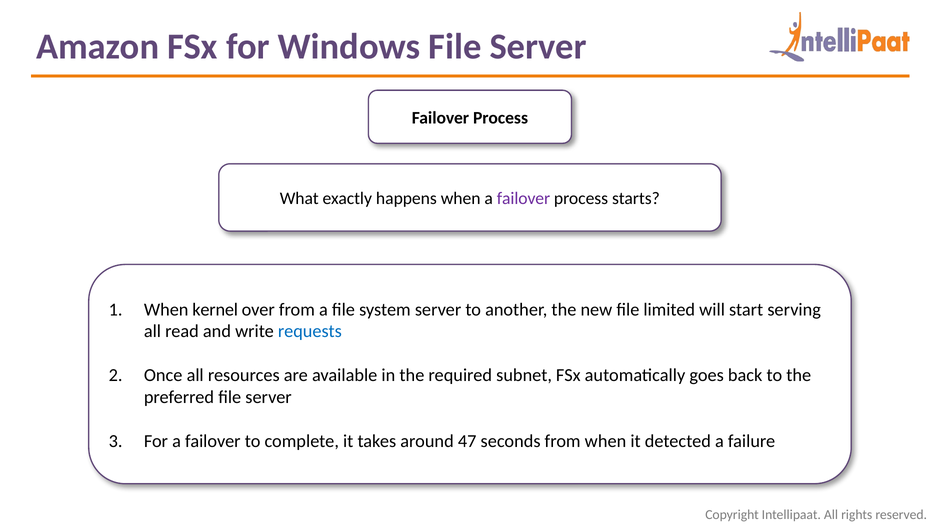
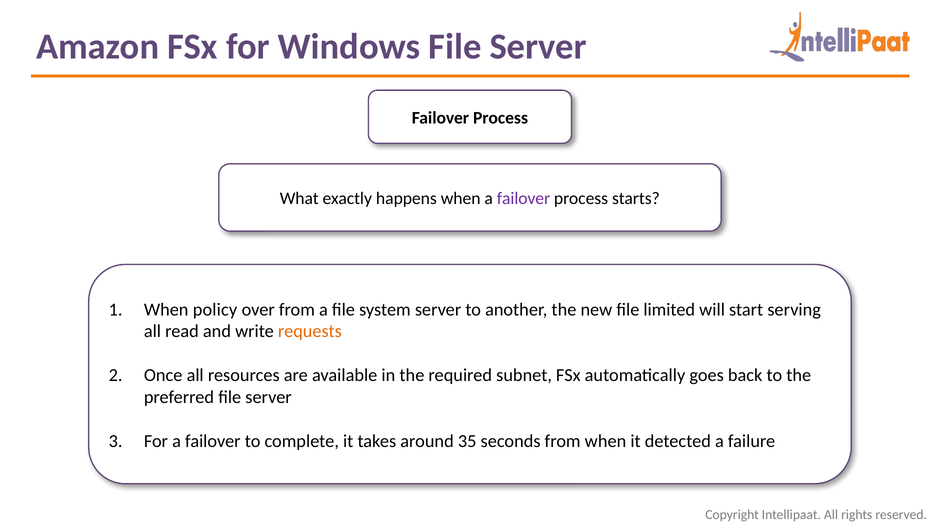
kernel: kernel -> policy
requests colour: blue -> orange
47: 47 -> 35
